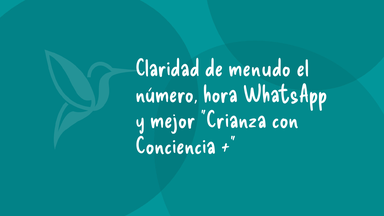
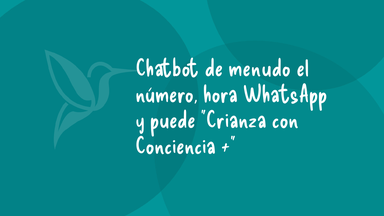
Claridad: Claridad -> Chatbot
mejor: mejor -> puede
